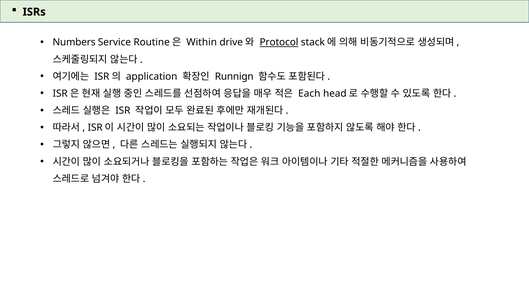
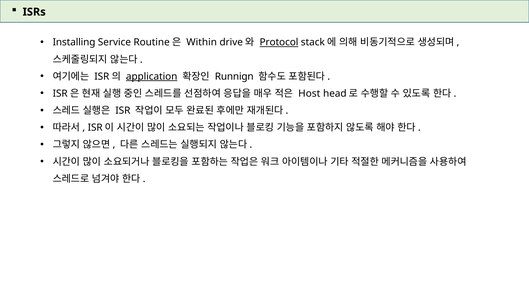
Numbers: Numbers -> Installing
application underline: none -> present
Each: Each -> Host
